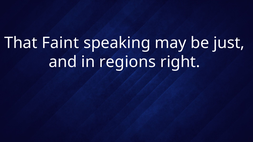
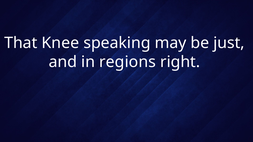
Faint: Faint -> Knee
